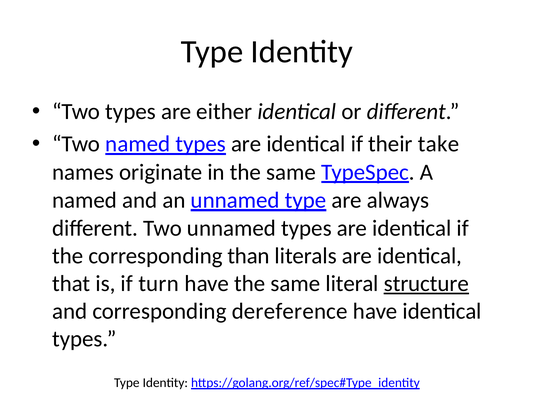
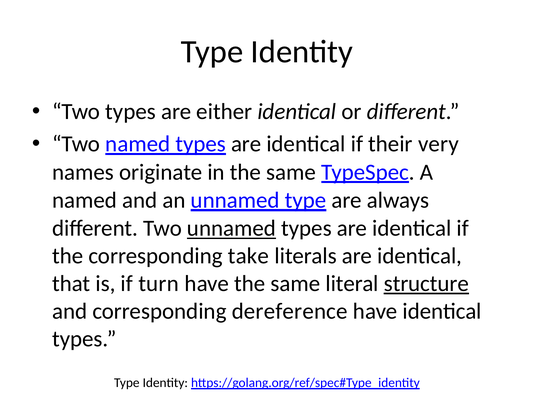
take: take -> very
unnamed at (232, 228) underline: none -> present
than: than -> take
